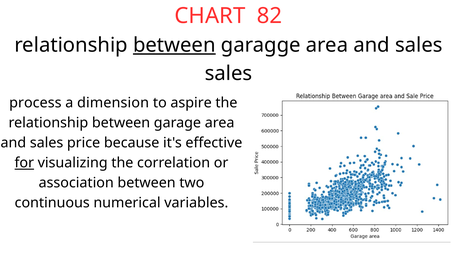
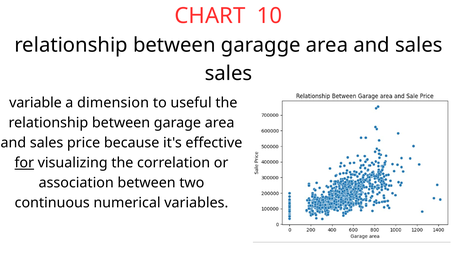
82: 82 -> 10
between at (174, 45) underline: present -> none
process: process -> variable
aspire: aspire -> useful
